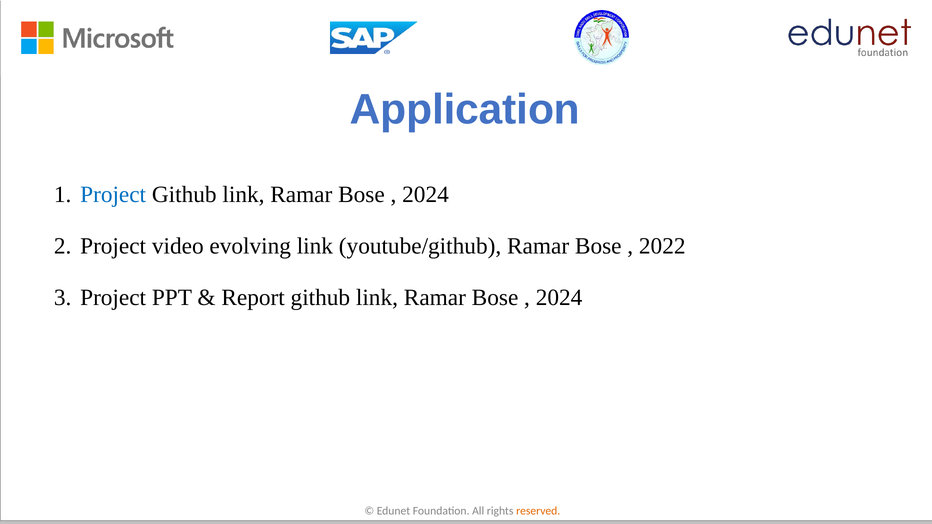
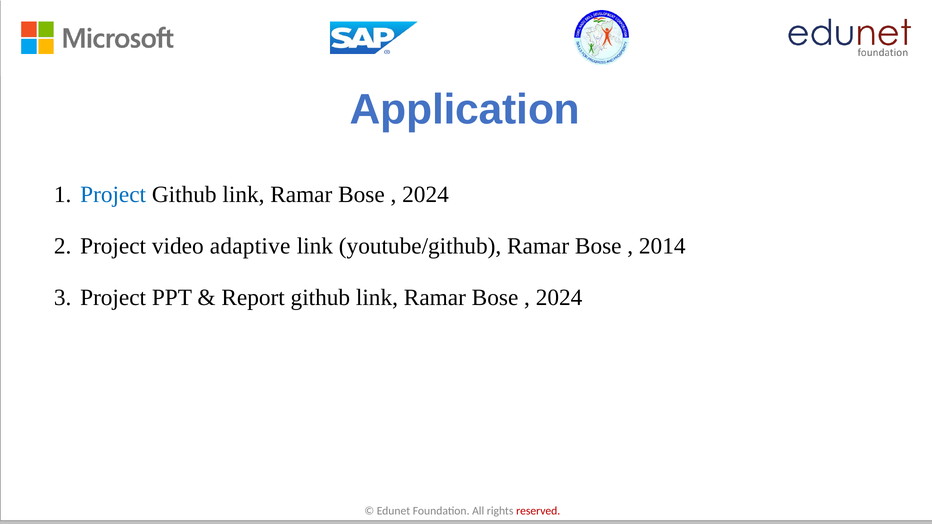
evolving: evolving -> adaptive
2022: 2022 -> 2014
reserved colour: orange -> red
